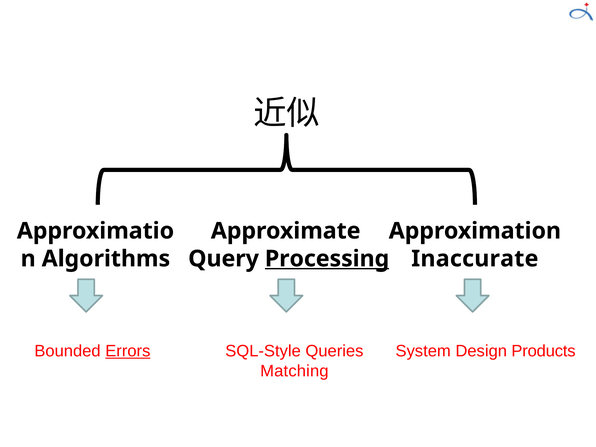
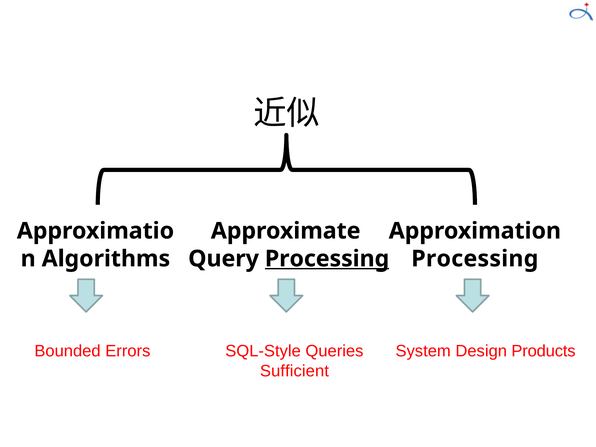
Inaccurate at (475, 259): Inaccurate -> Processing
Errors underline: present -> none
Matching: Matching -> Sufficient
